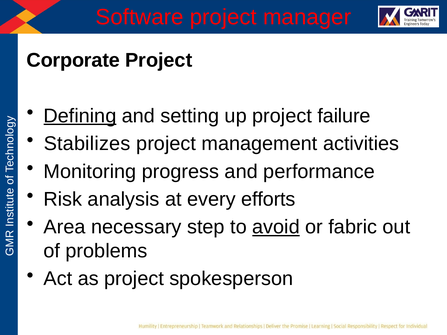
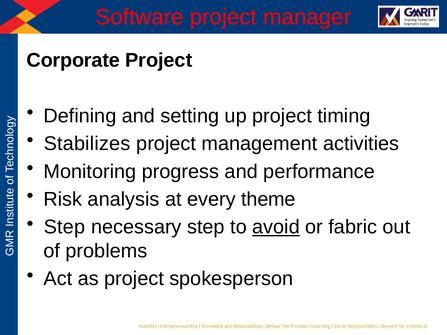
Defining underline: present -> none
failure: failure -> timing
efforts: efforts -> theme
Area at (64, 227): Area -> Step
